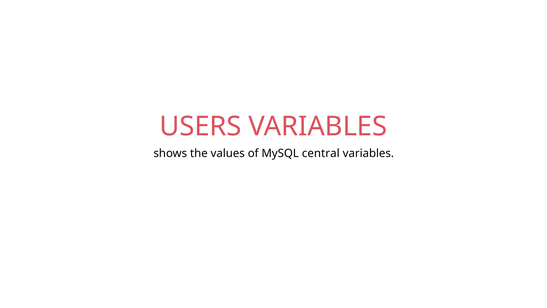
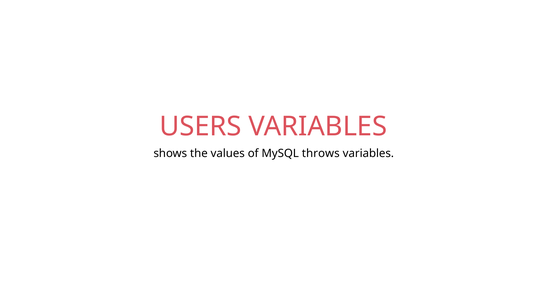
central: central -> throws
